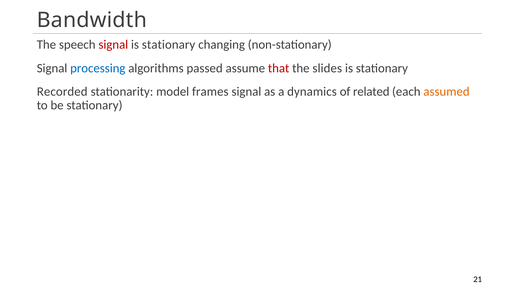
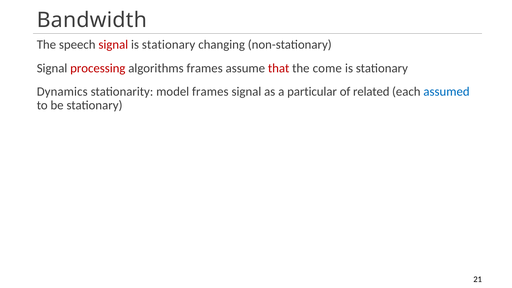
processing colour: blue -> red
algorithms passed: passed -> frames
slides: slides -> come
Recorded: Recorded -> Dynamics
dynamics: dynamics -> particular
assumed colour: orange -> blue
